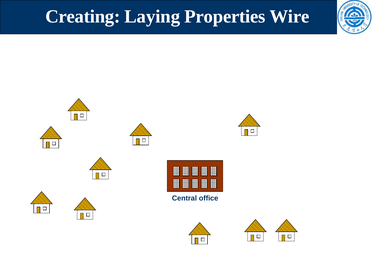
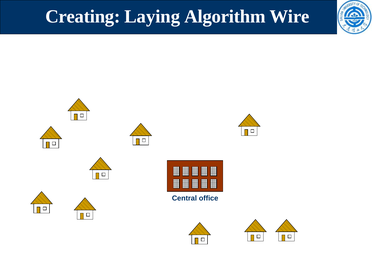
Properties: Properties -> Algorithm
